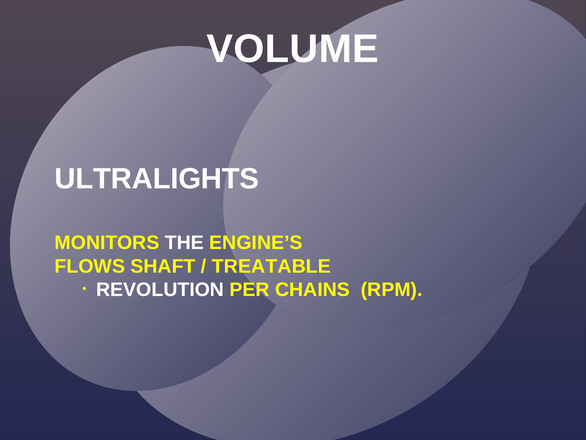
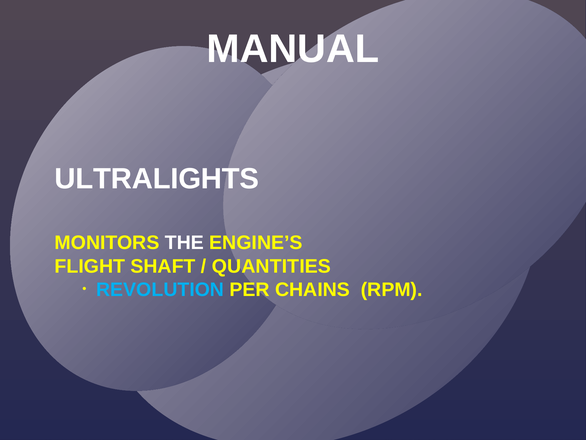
VOLUME: VOLUME -> MANUAL
FLOWS: FLOWS -> FLIGHT
TREATABLE: TREATABLE -> QUANTITIES
REVOLUTION colour: white -> light blue
